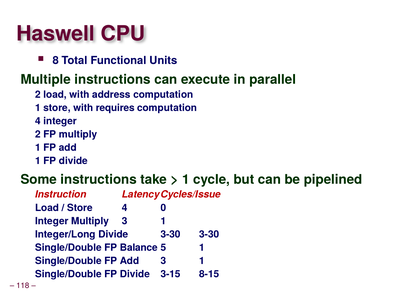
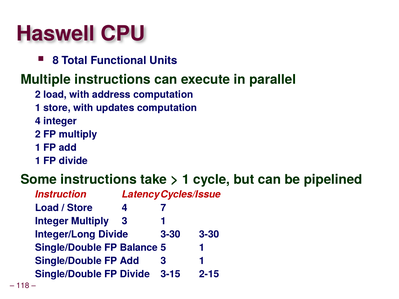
requires: requires -> updates
0: 0 -> 7
8-15: 8-15 -> 2-15
